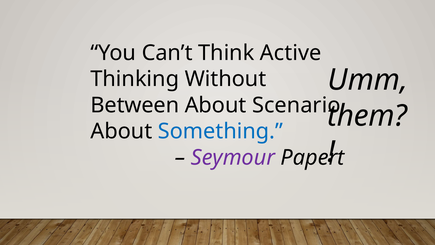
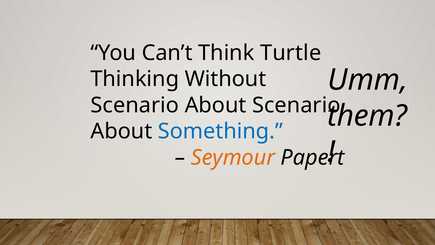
Active: Active -> Turtle
Between at (135, 105): Between -> Scenario
Seymour colour: purple -> orange
